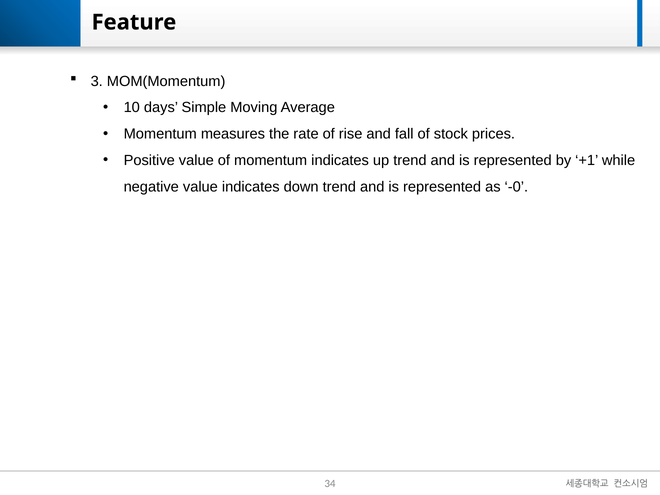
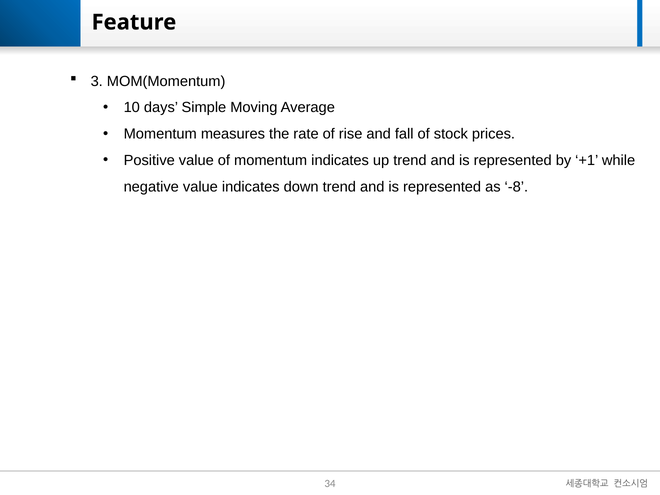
-0: -0 -> -8
